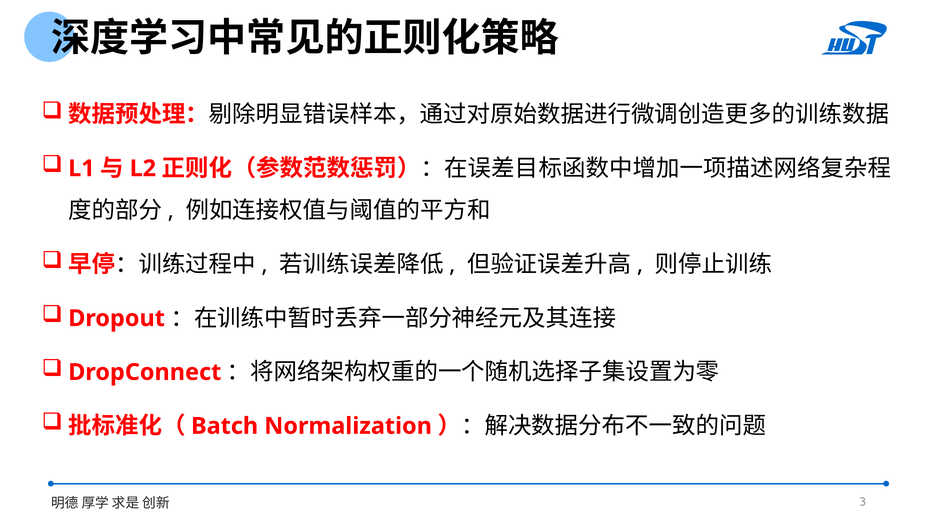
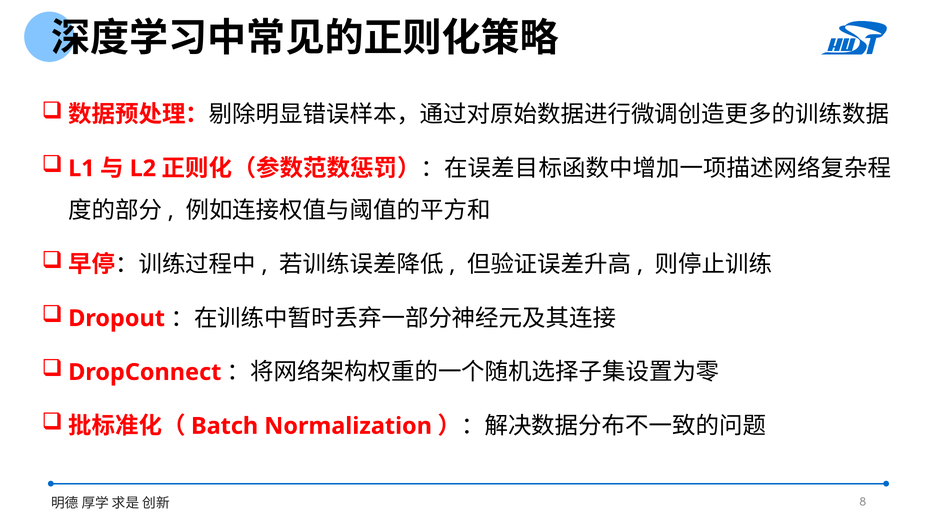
3: 3 -> 8
